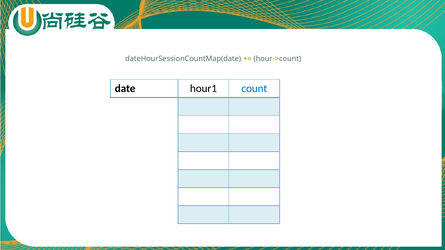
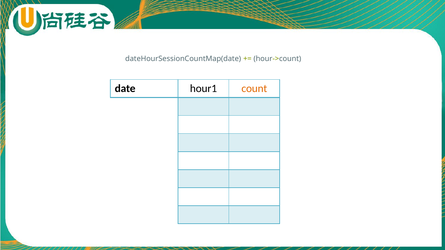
count colour: blue -> orange
